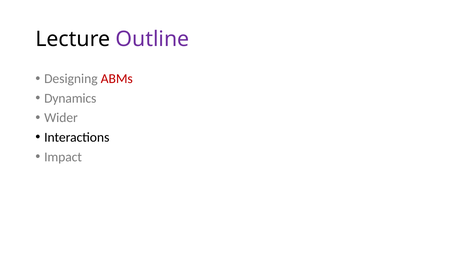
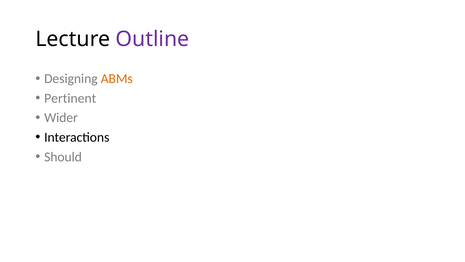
ABMs colour: red -> orange
Dynamics: Dynamics -> Pertinent
Impact: Impact -> Should
